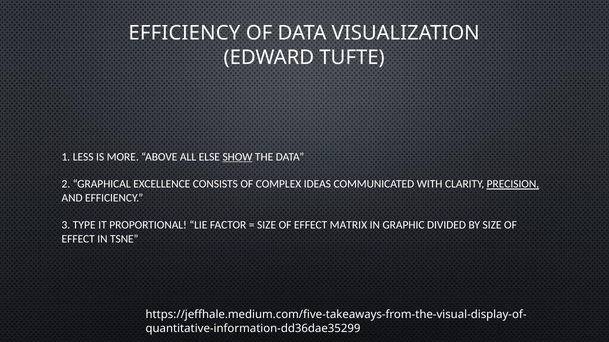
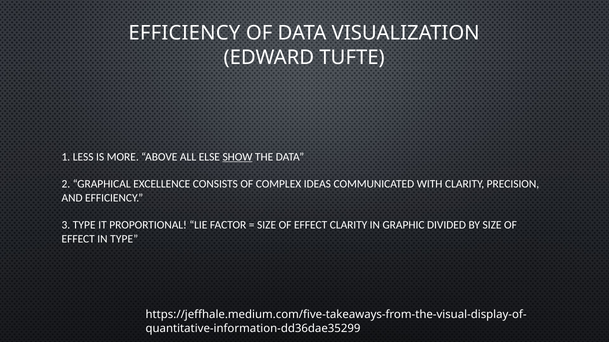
PRECISION underline: present -> none
EFFECT MATRIX: MATRIX -> CLARITY
IN TSNE: TSNE -> TYPE
